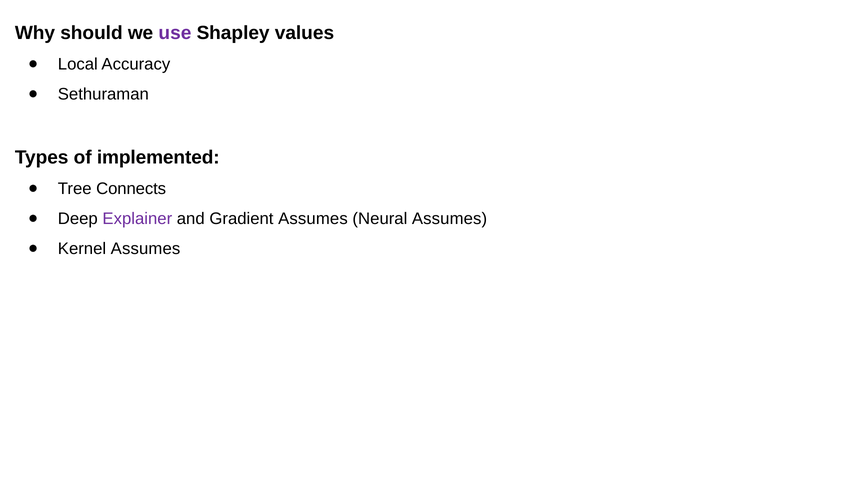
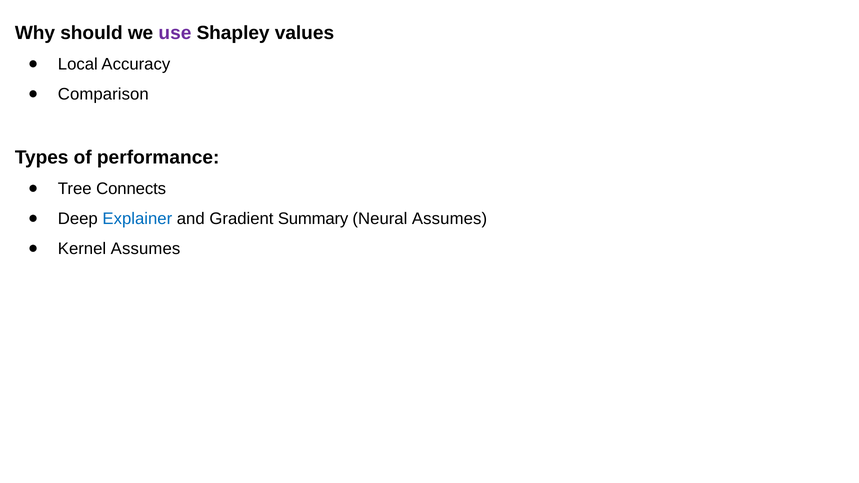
Sethuraman: Sethuraman -> Comparison
implemented: implemented -> performance
Explainer colour: purple -> blue
Gradient Assumes: Assumes -> Summary
